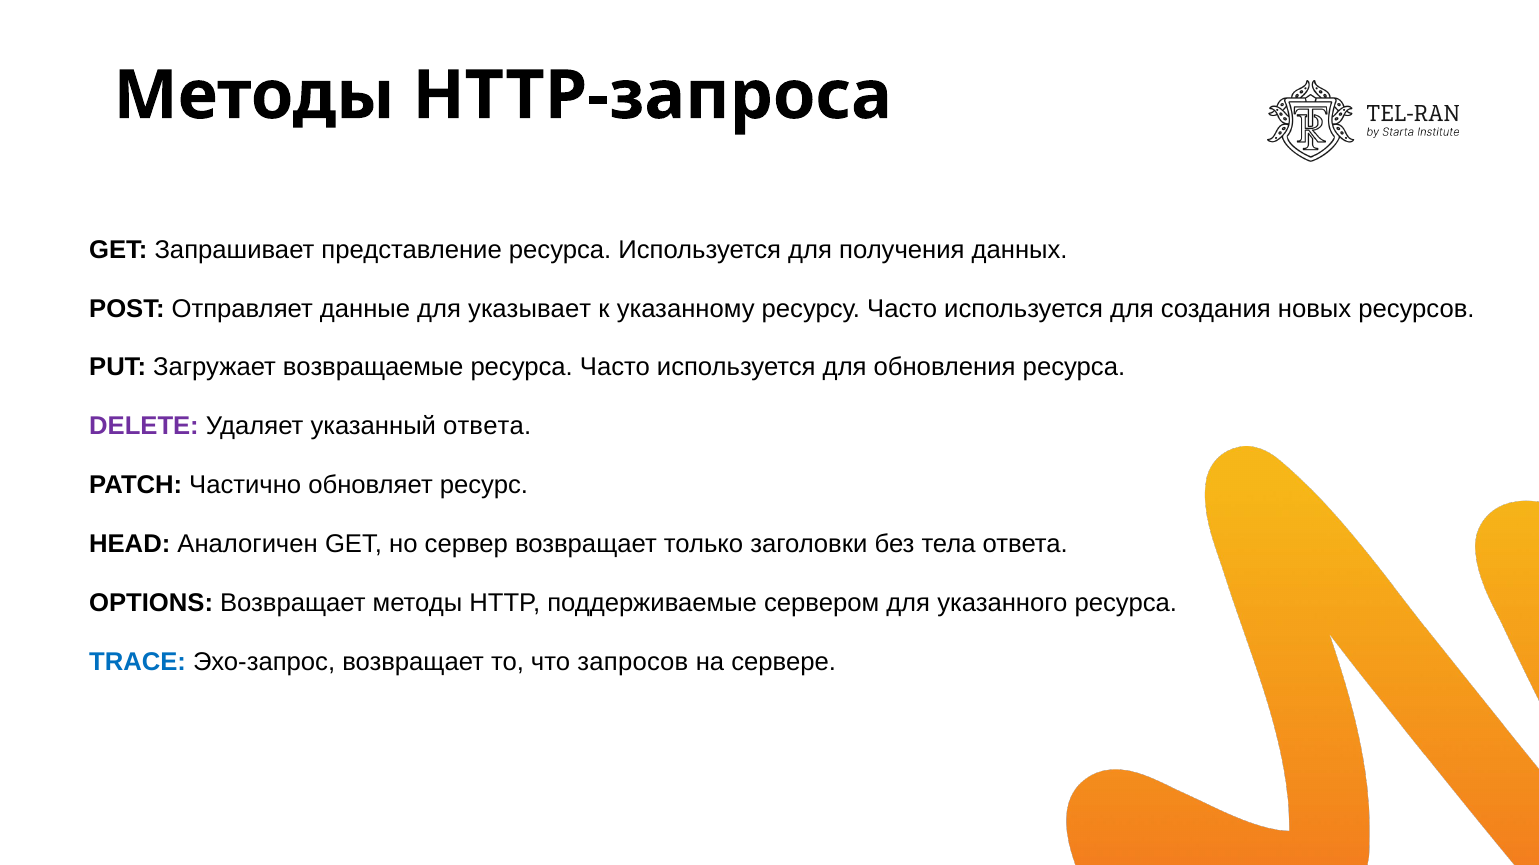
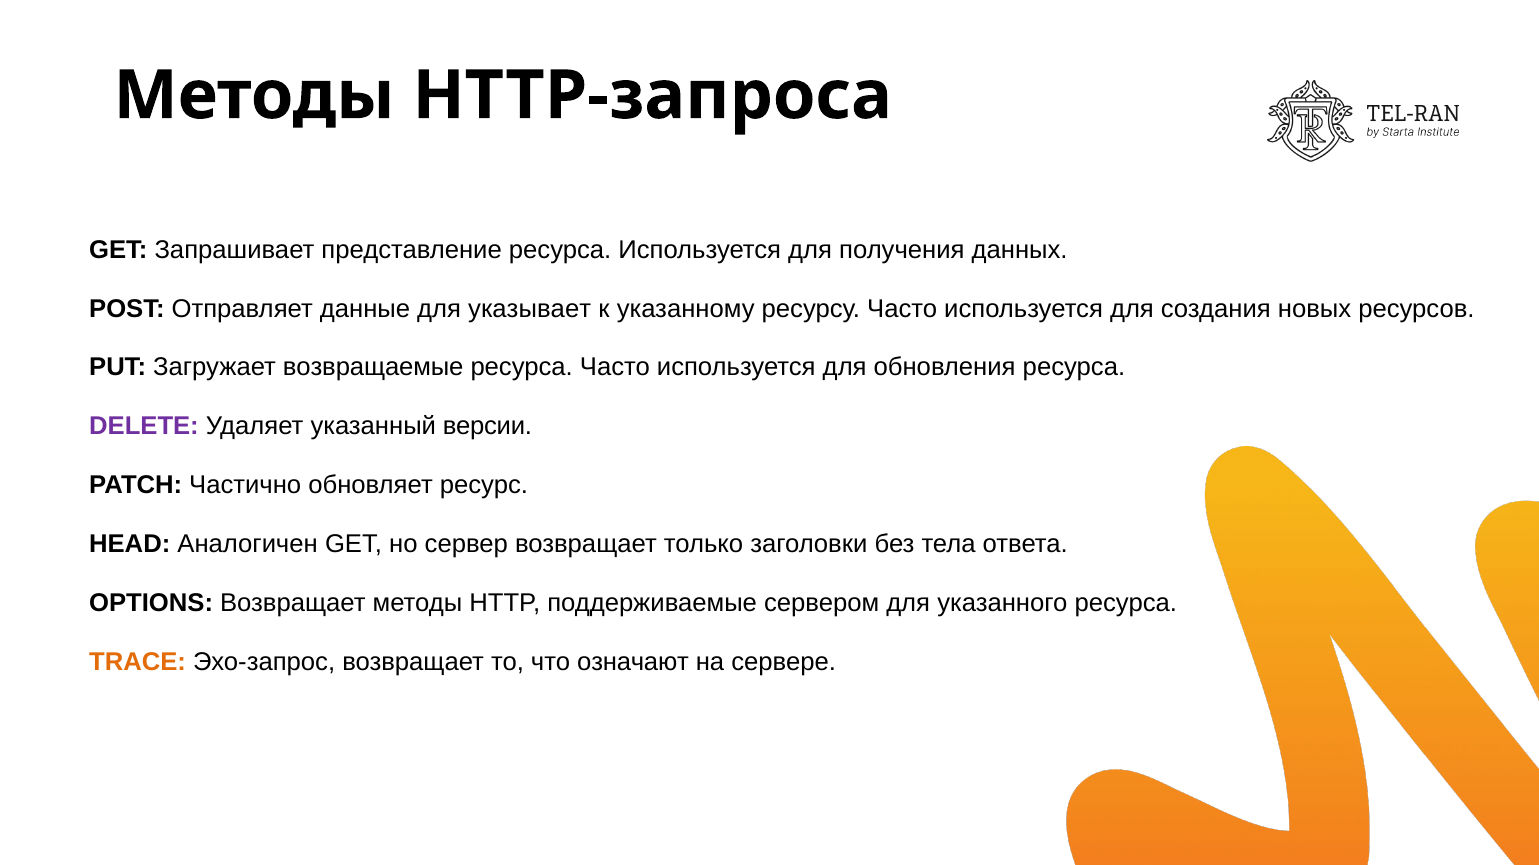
указанный ответа: ответа -> версии
TRACE colour: blue -> orange
запросов: запросов -> означают
